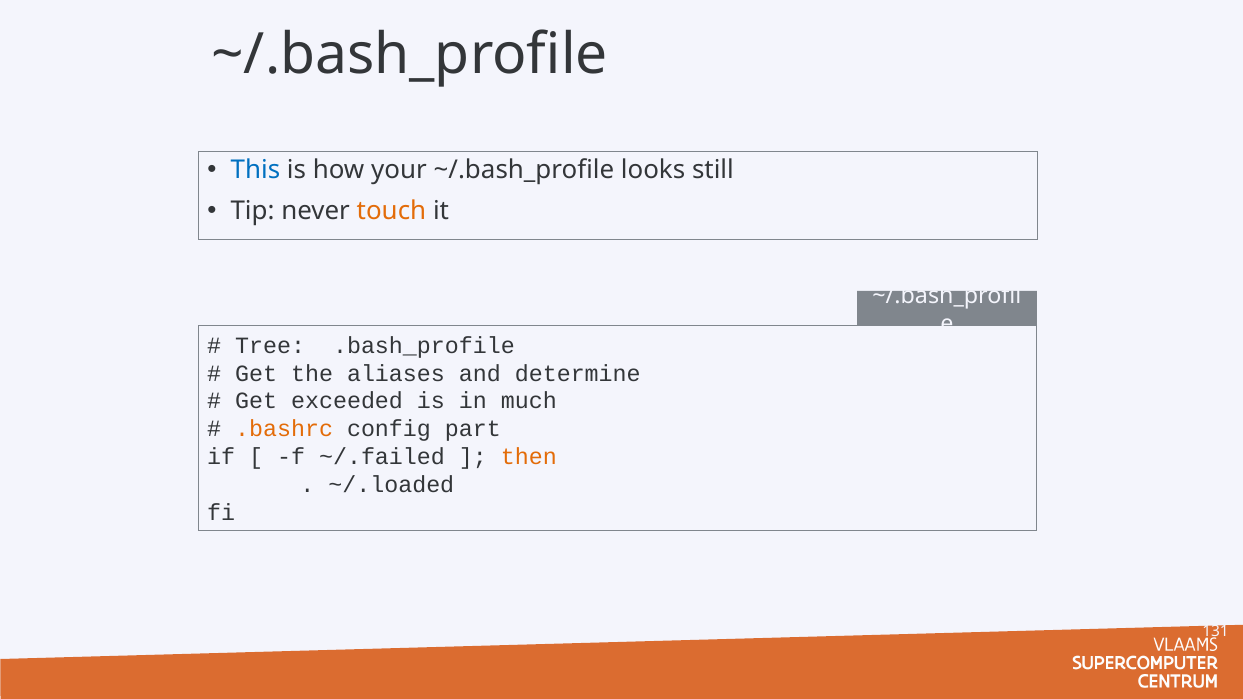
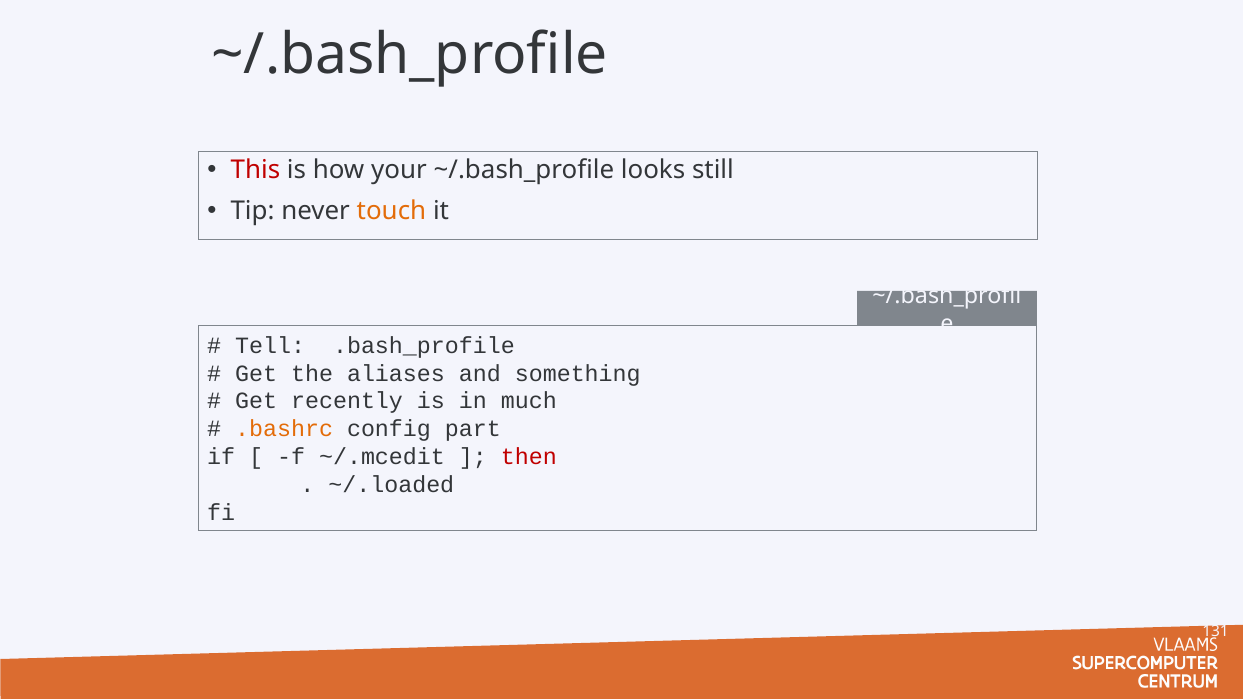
This colour: blue -> red
Tree: Tree -> Tell
determine: determine -> something
exceeded: exceeded -> recently
~/.failed: ~/.failed -> ~/.mcedit
then colour: orange -> red
